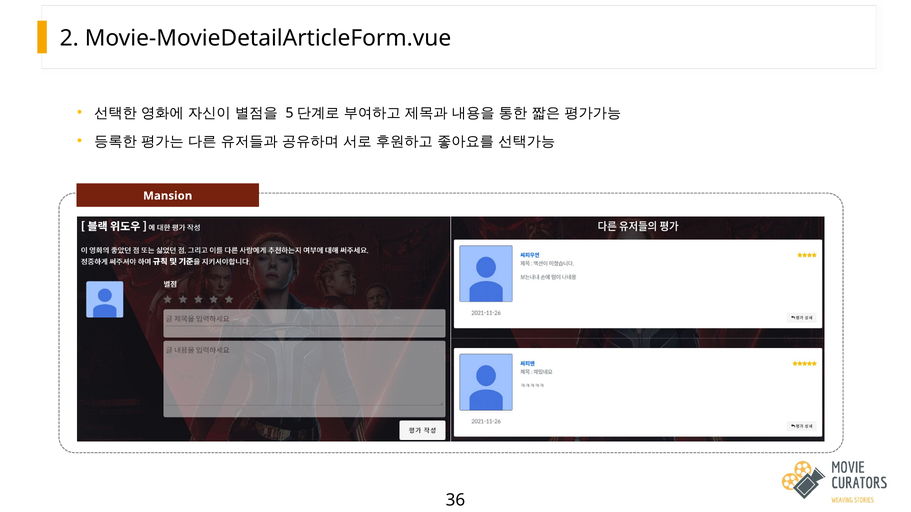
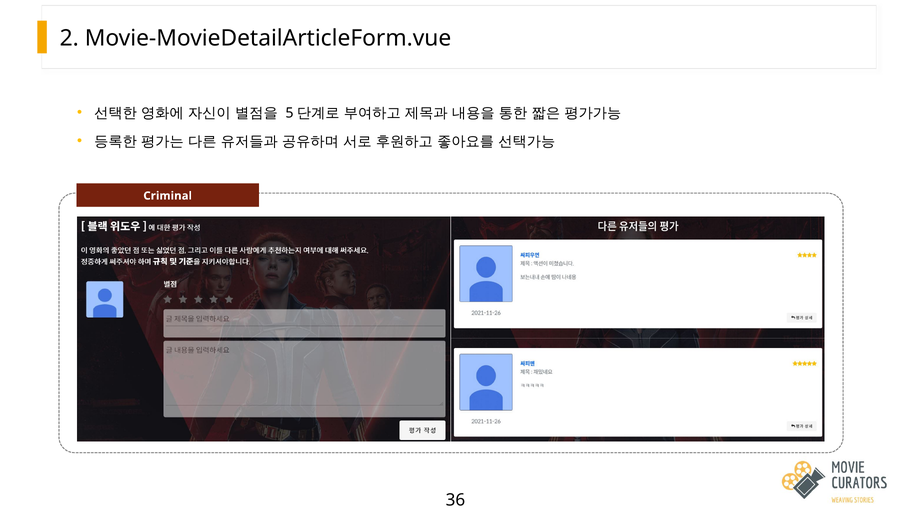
Mansion: Mansion -> Criminal
